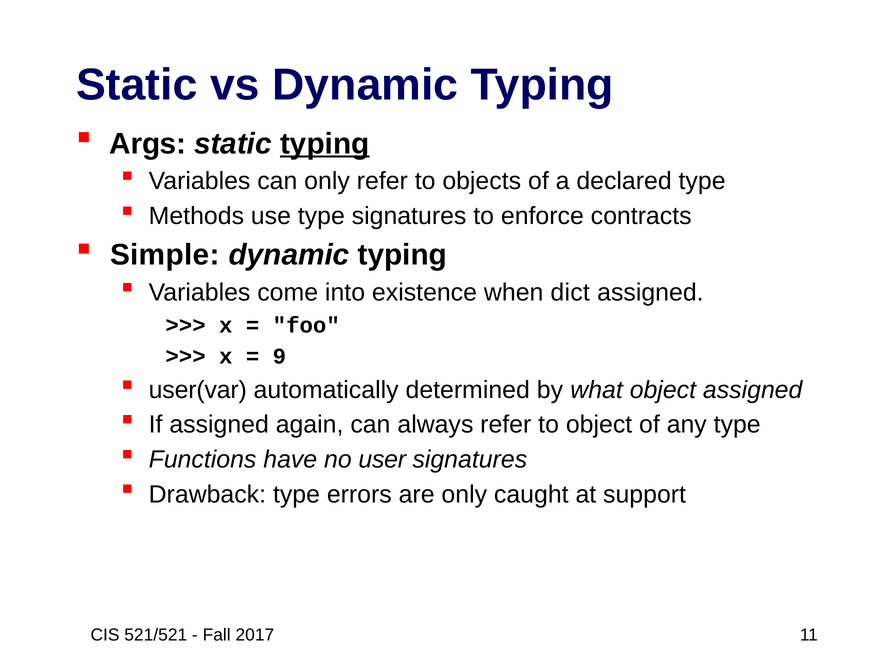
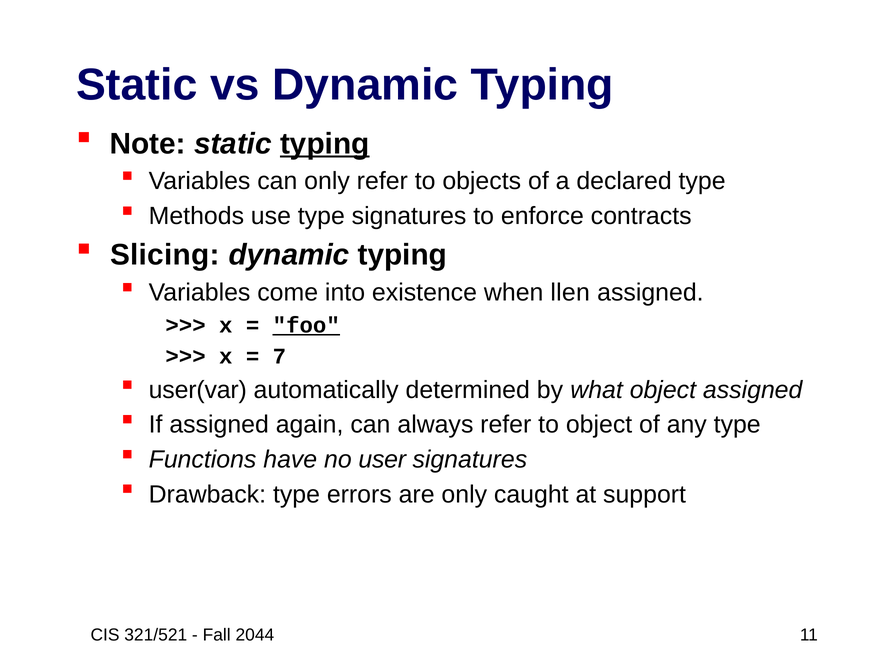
Args: Args -> Note
Simple: Simple -> Slicing
dict: dict -> llen
foo underline: none -> present
9: 9 -> 7
521/521: 521/521 -> 321/521
2017: 2017 -> 2044
